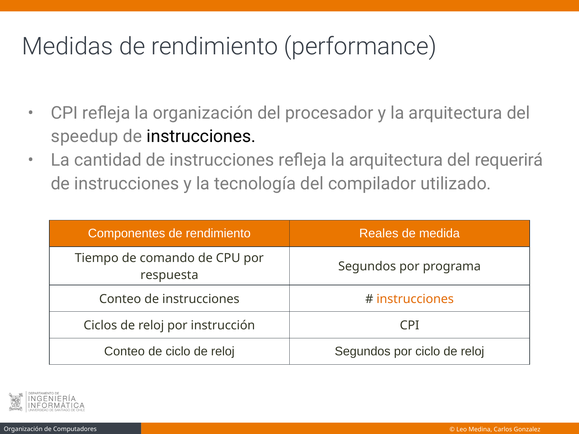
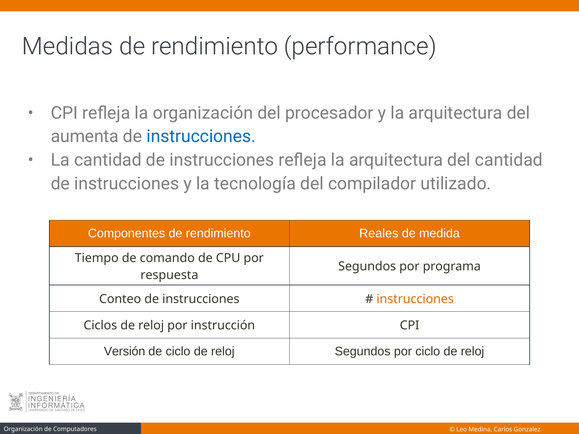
speedup: speedup -> aumenta
instrucciones at (201, 137) colour: black -> blue
del requerirá: requerirá -> cantidad
Conteo at (124, 352): Conteo -> Versión
